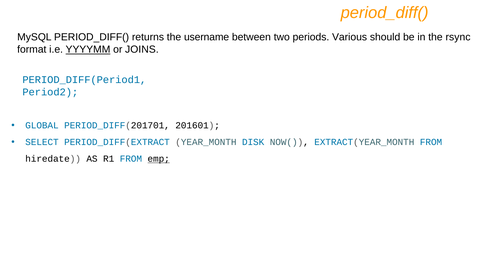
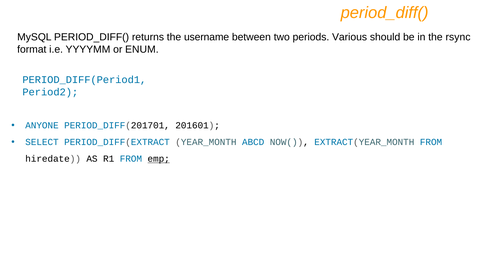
YYYYMM underline: present -> none
JOINS: JOINS -> ENUM
GLOBAL: GLOBAL -> ANYONE
DISK: DISK -> ABCD
